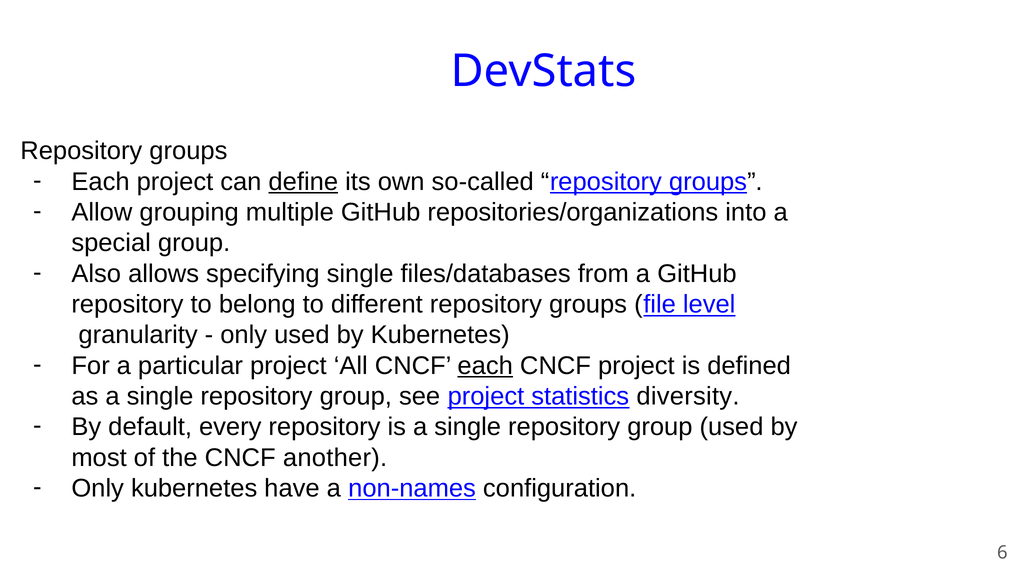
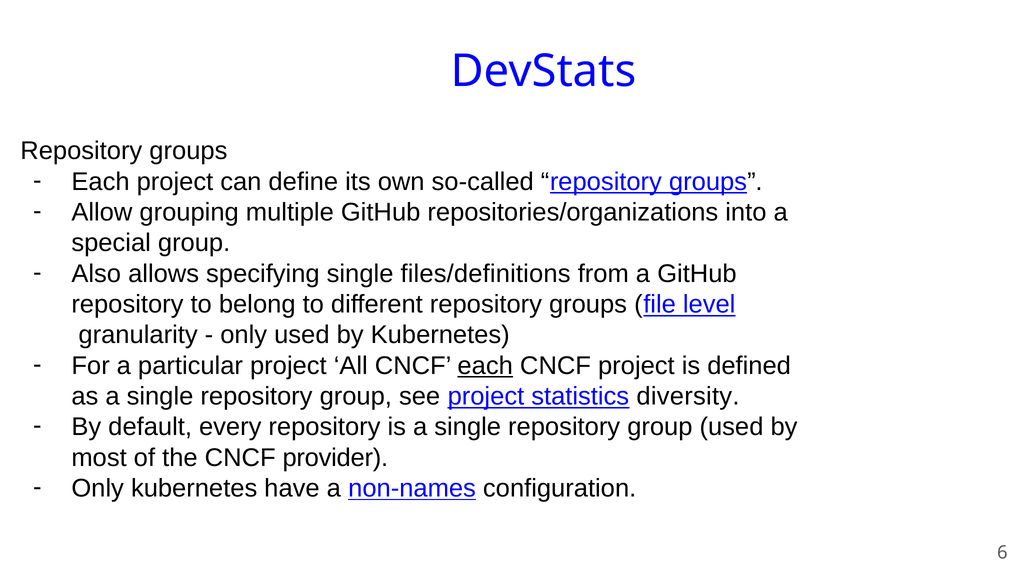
define underline: present -> none
files/databases: files/databases -> files/definitions
another: another -> provider
